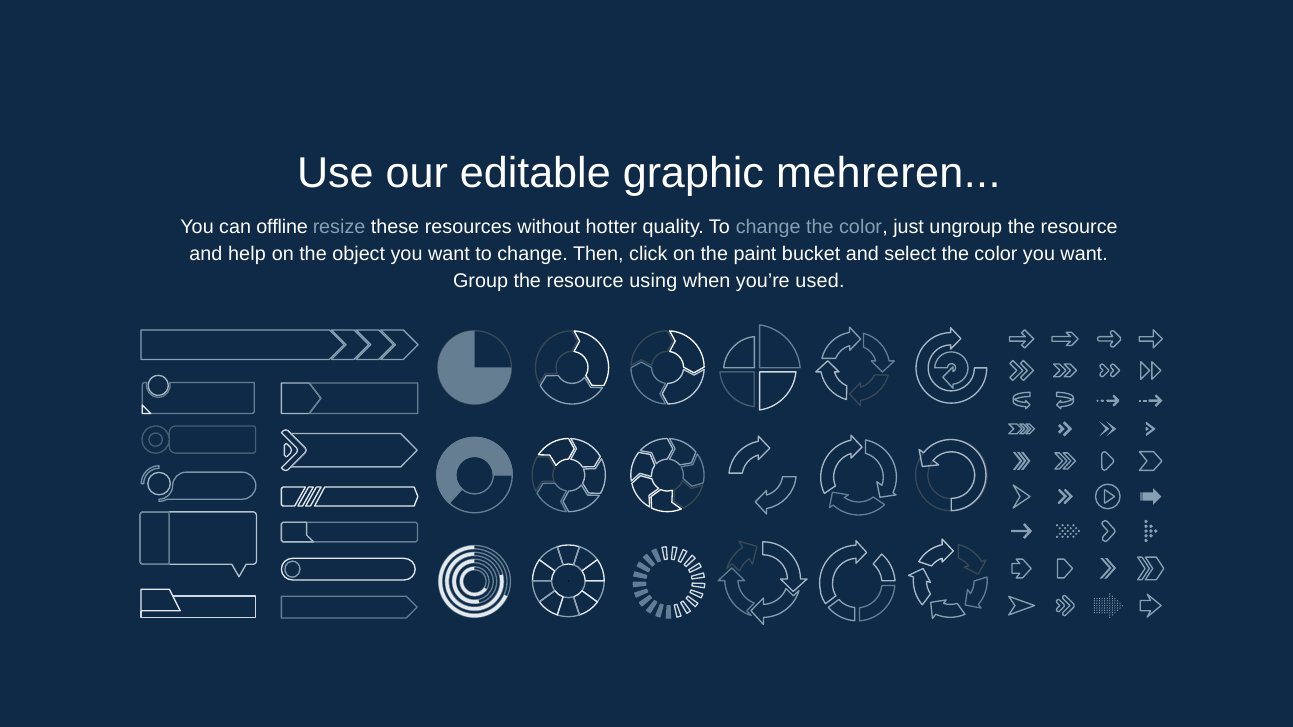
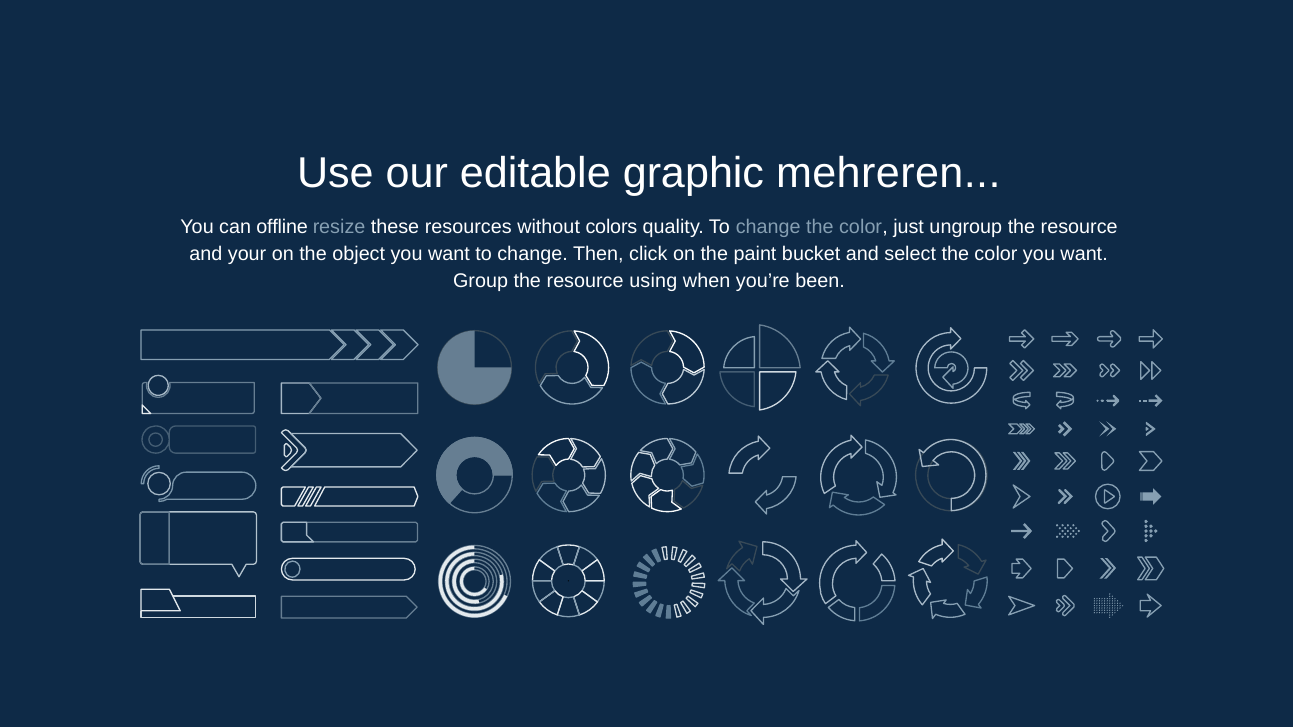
hotter: hotter -> colors
help: help -> your
used: used -> been
